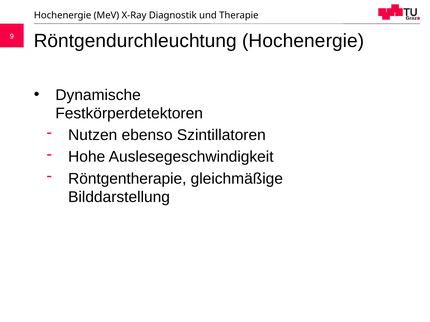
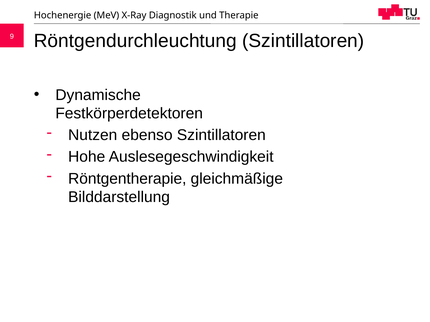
Röntgendurchleuchtung Hochenergie: Hochenergie -> Szintillatoren
